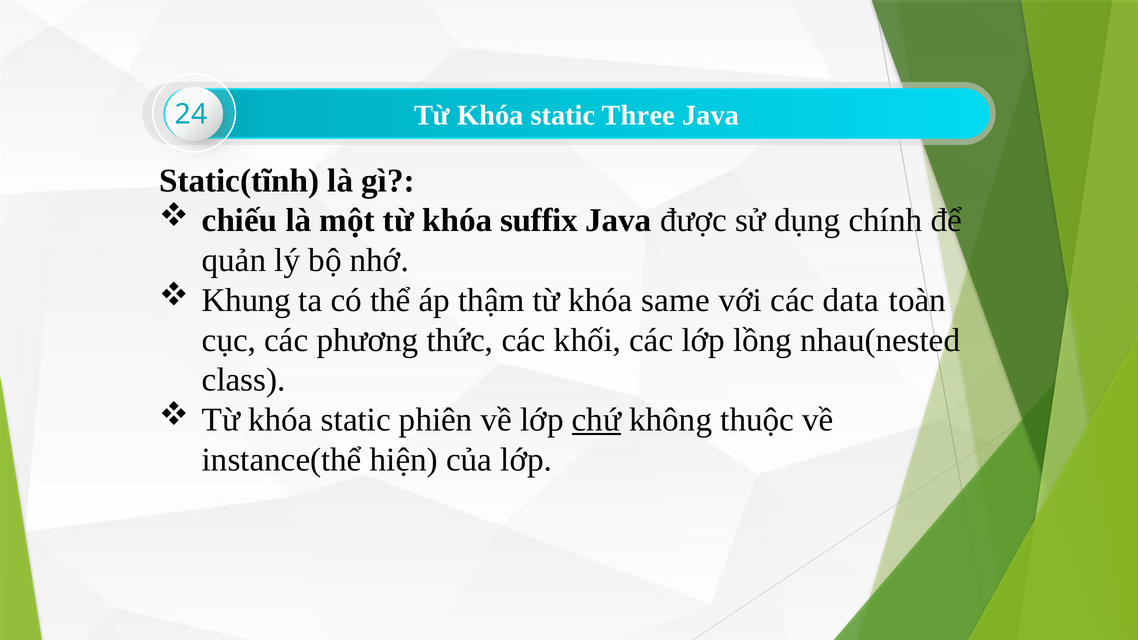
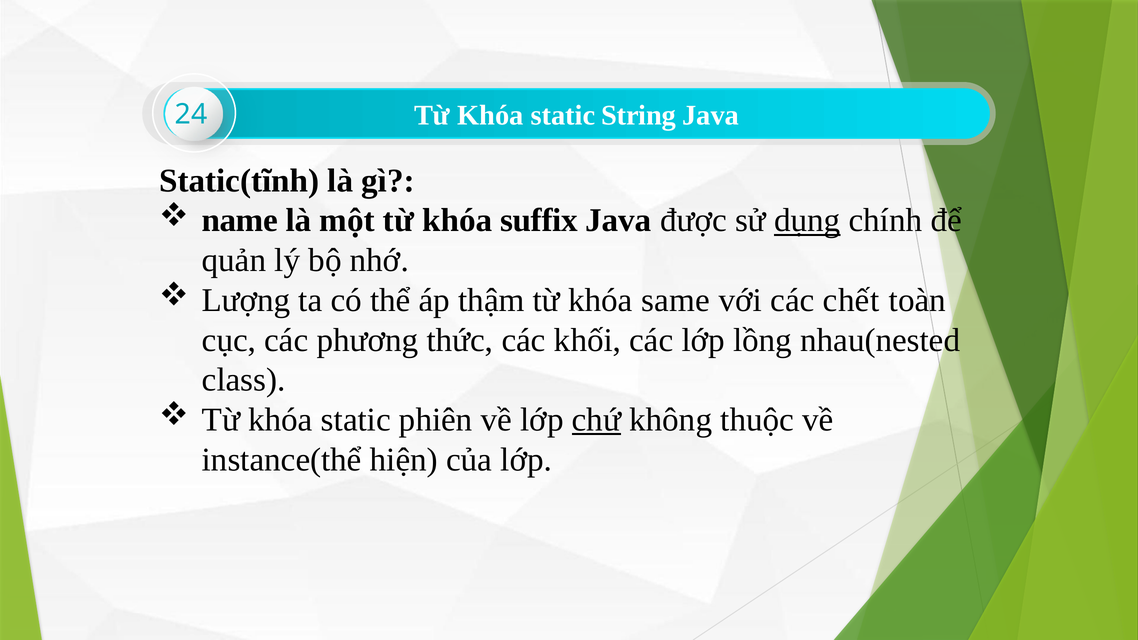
Three: Three -> String
chiếu: chiếu -> name
dụng underline: none -> present
Khung: Khung -> Lượng
data: data -> chết
